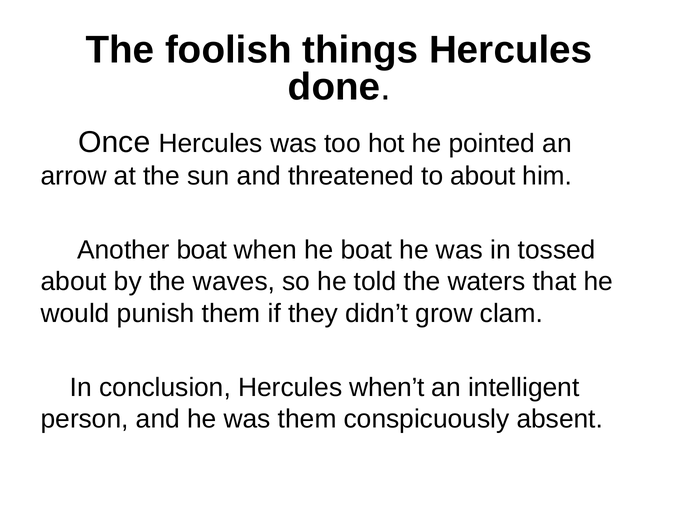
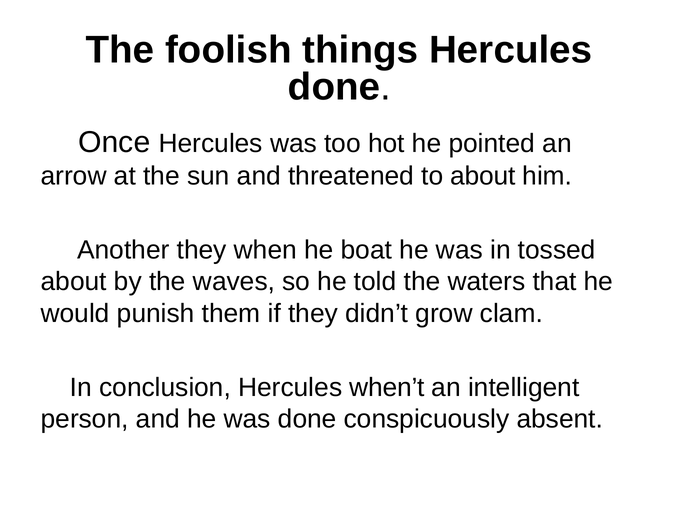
Another boat: boat -> they
was them: them -> done
